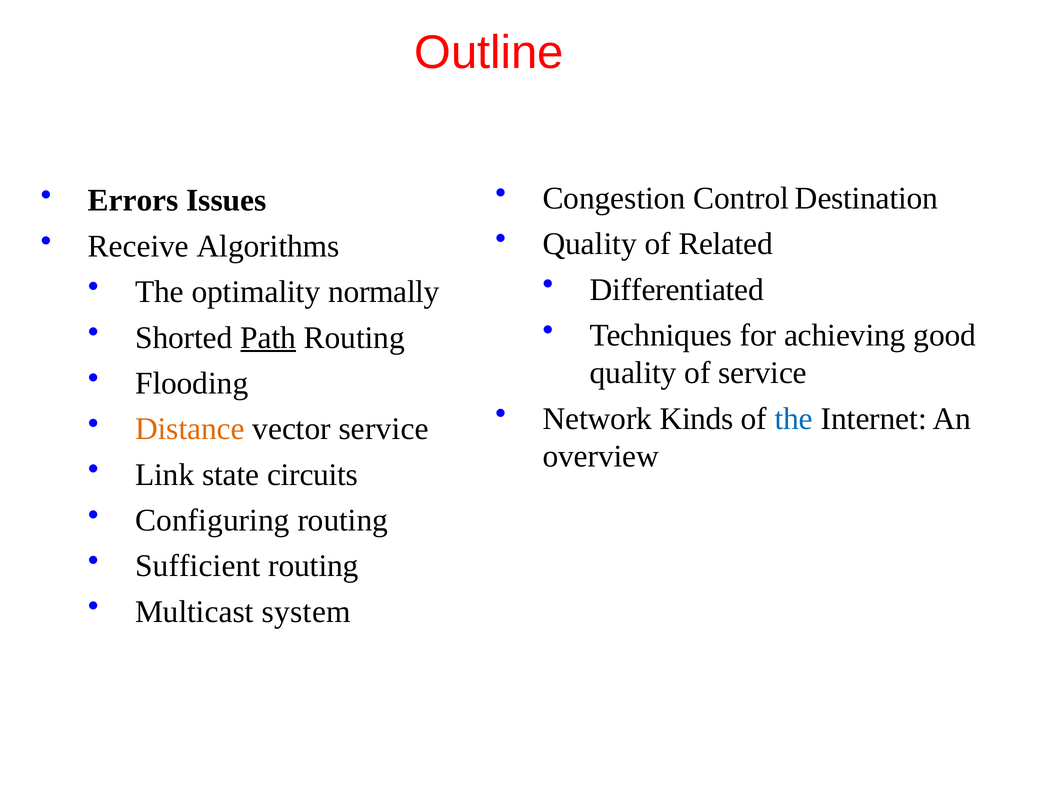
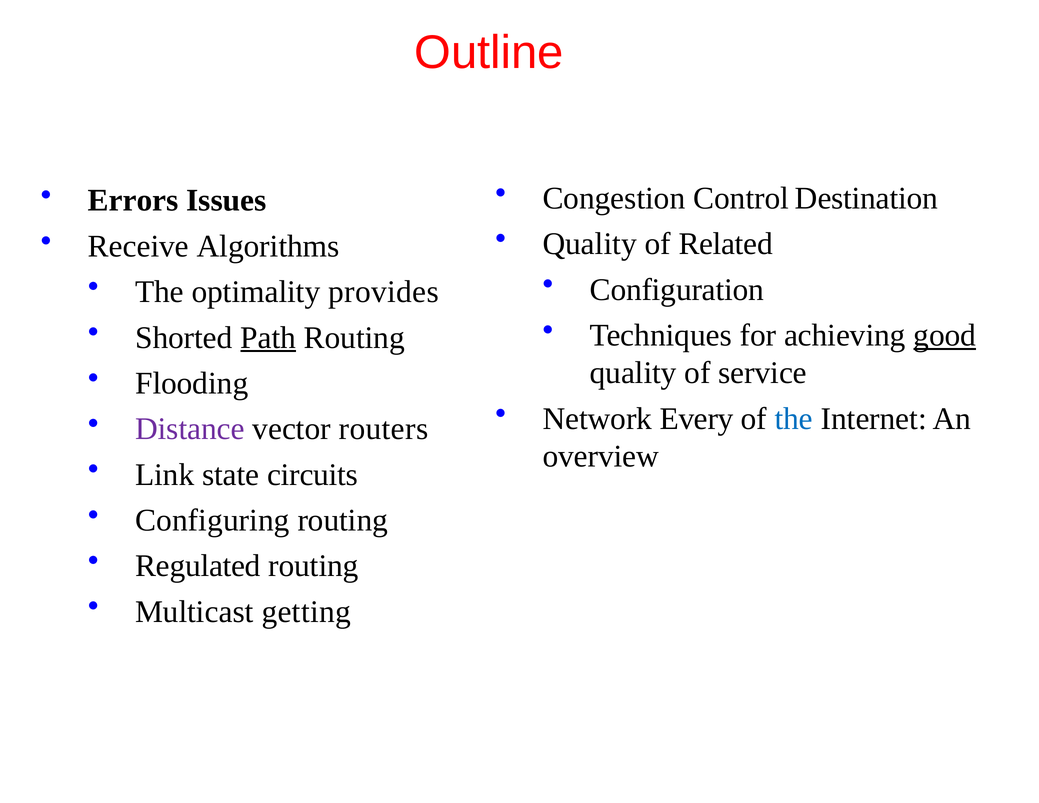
Differentiated: Differentiated -> Configuration
normally: normally -> provides
good underline: none -> present
Kinds: Kinds -> Every
Distance colour: orange -> purple
vector service: service -> routers
Sufficient: Sufficient -> Regulated
system: system -> getting
